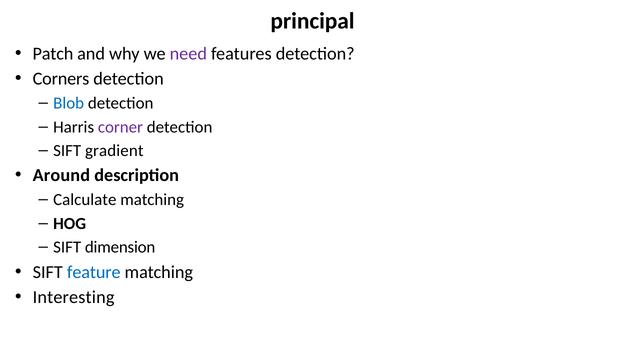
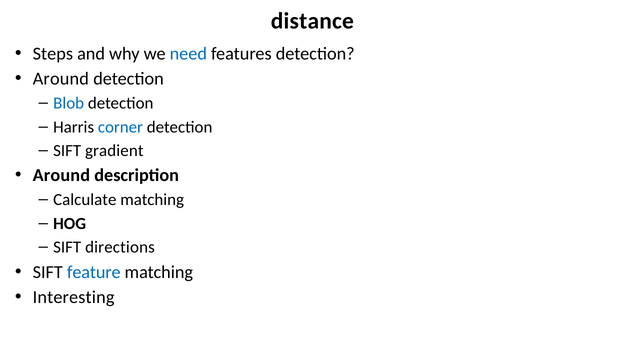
principal: principal -> distance
Patch: Patch -> Steps
need colour: purple -> blue
Corners at (61, 79): Corners -> Around
corner colour: purple -> blue
dimension: dimension -> directions
